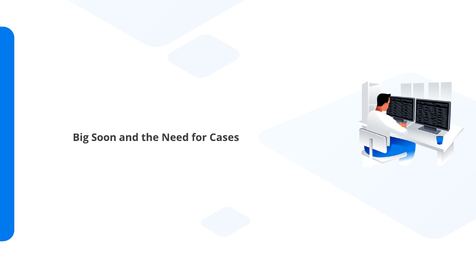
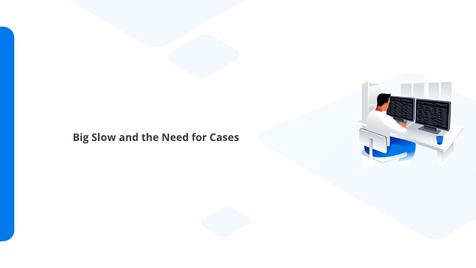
Soon: Soon -> Slow
